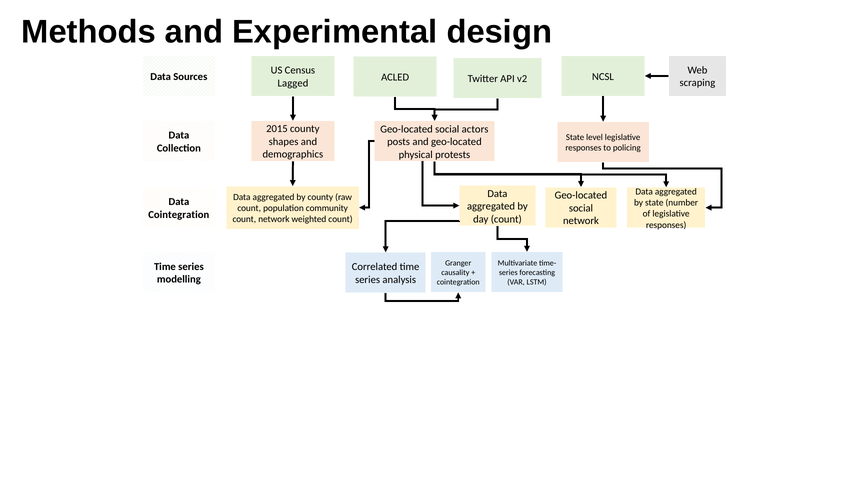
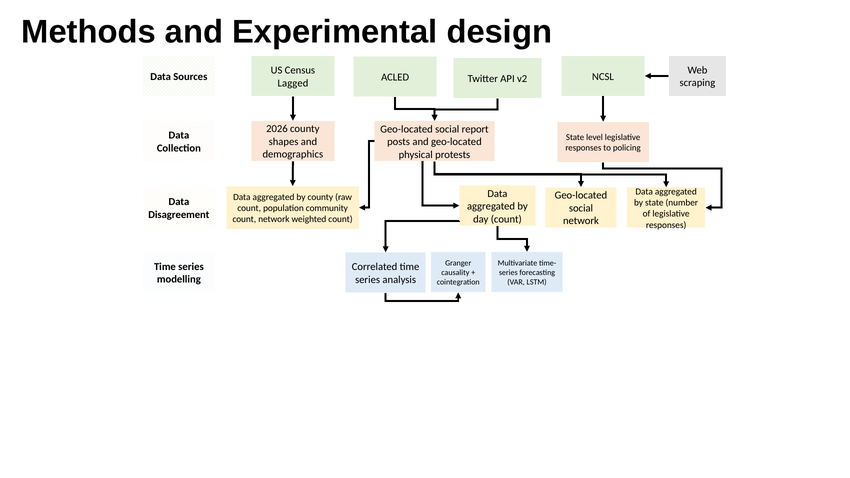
2015: 2015 -> 2026
actors: actors -> report
Cointegration at (179, 215): Cointegration -> Disagreement
